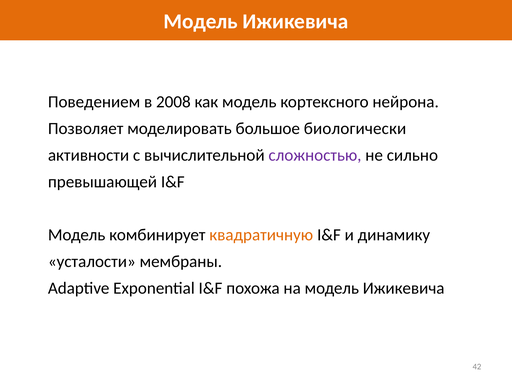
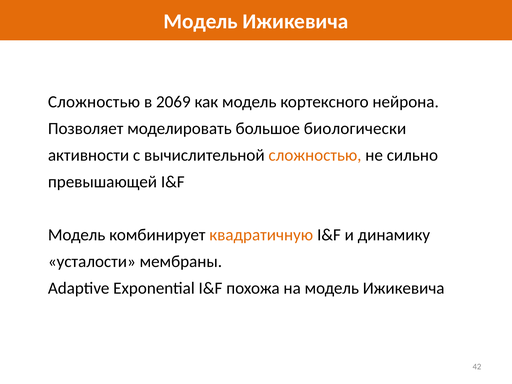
Поведением at (94, 102): Поведением -> Сложностью
2008: 2008 -> 2069
сложностью at (315, 155) colour: purple -> orange
